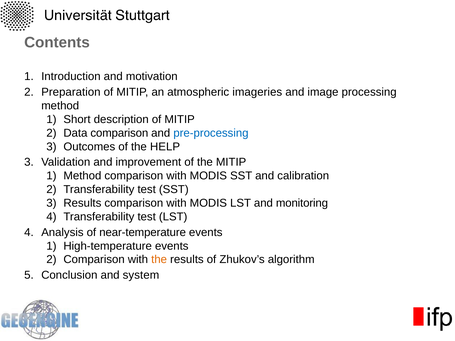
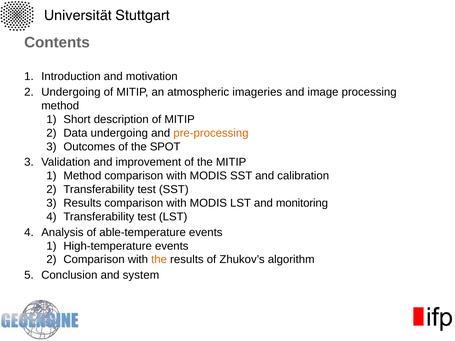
Preparation at (71, 92): Preparation -> Undergoing
Data comparison: comparison -> undergoing
pre-processing colour: blue -> orange
HELP: HELP -> SPOT
near-temperature: near-temperature -> able-temperature
